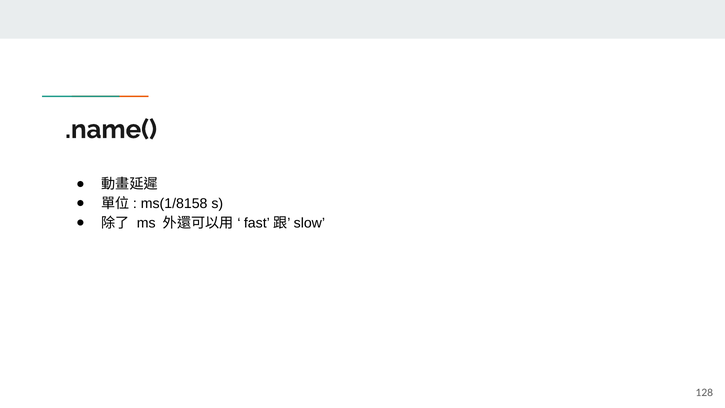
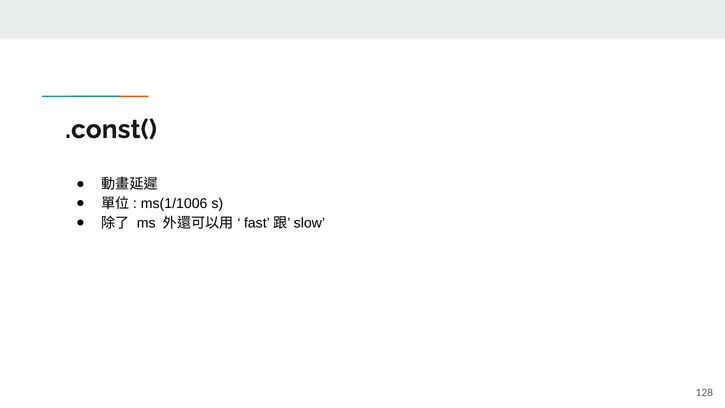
.name(: .name( -> .const(
ms(1/8158: ms(1/8158 -> ms(1/1006
